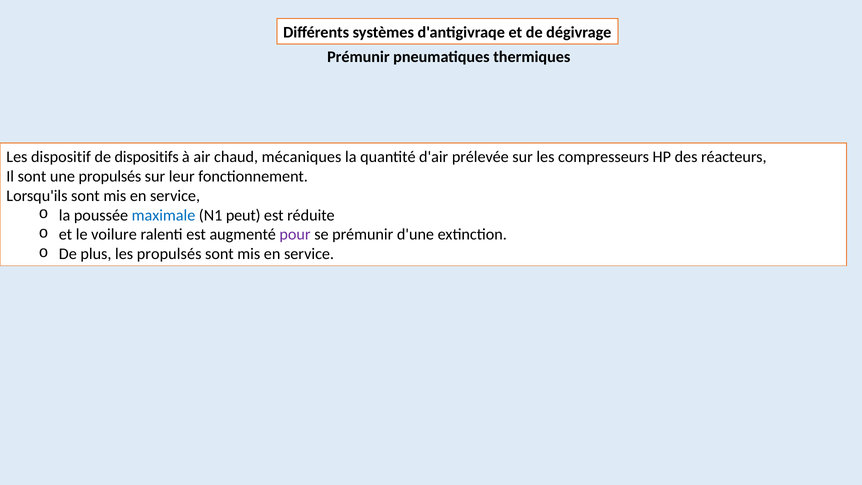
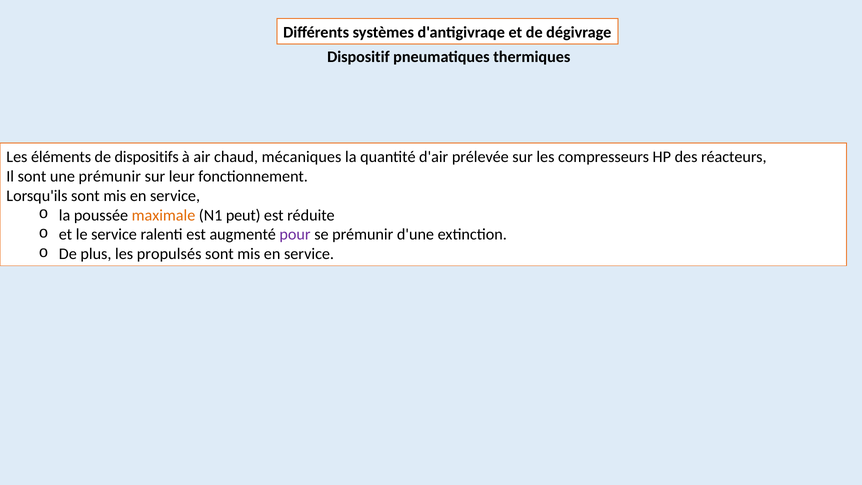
Prémunir at (358, 57): Prémunir -> Dispositif
dispositif: dispositif -> éléments
une propulsés: propulsés -> prémunir
maximale colour: blue -> orange
le voilure: voilure -> service
